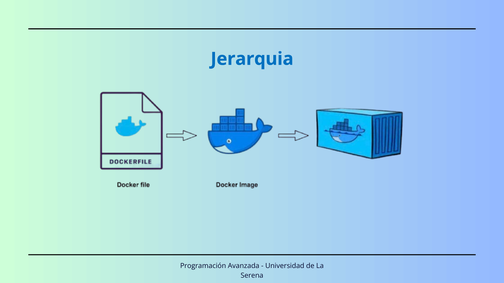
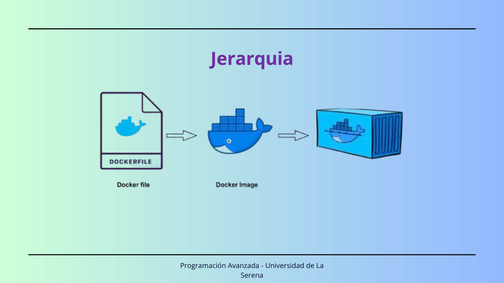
Jerarquia colour: blue -> purple
